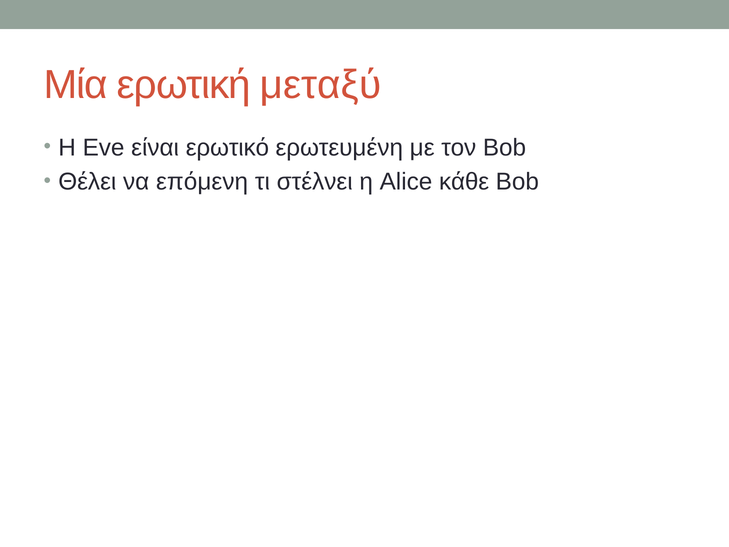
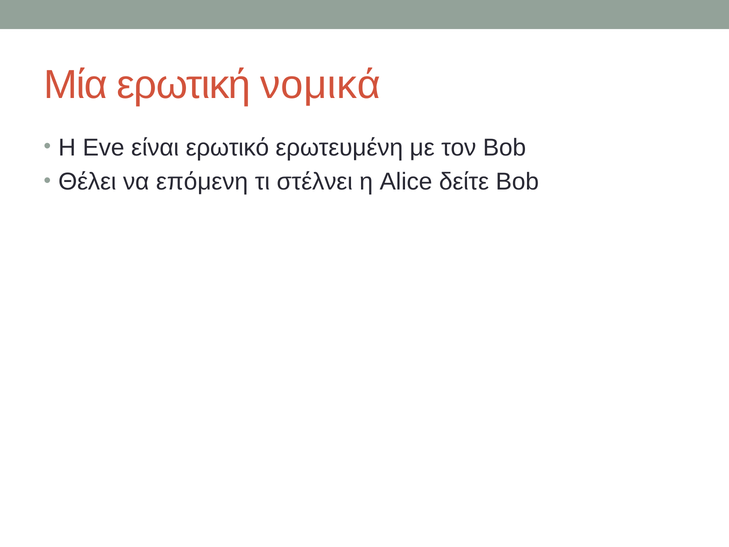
μεταξύ: μεταξύ -> νομικά
κάθε: κάθε -> δείτε
